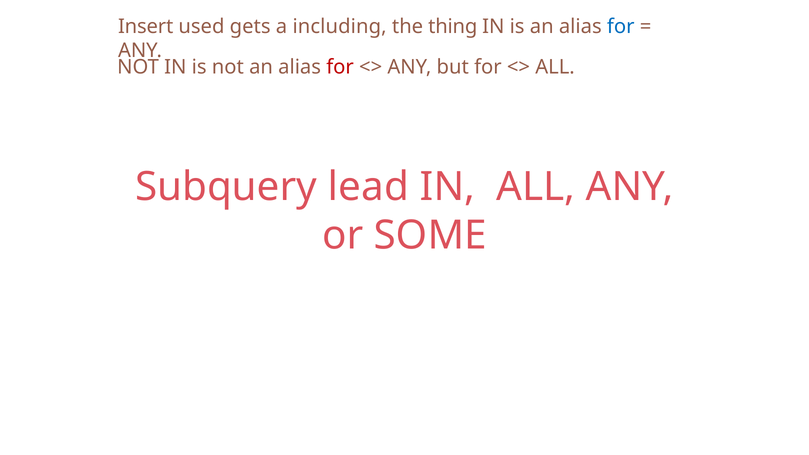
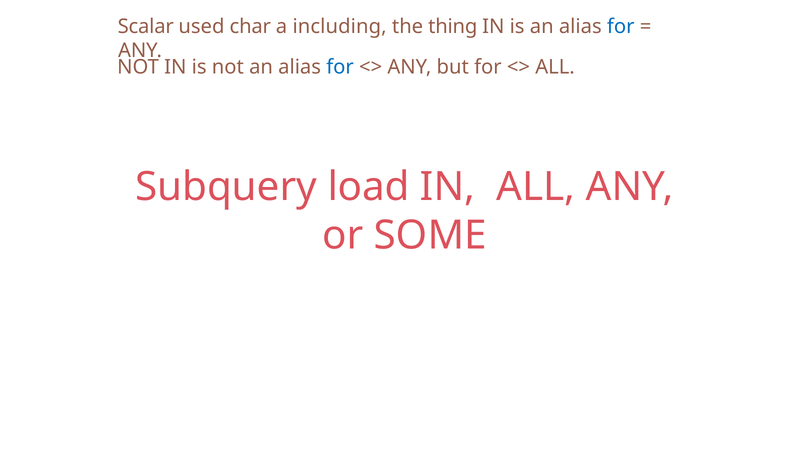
Insert: Insert -> Scalar
gets: gets -> char
for at (340, 67) colour: red -> blue
lead: lead -> load
